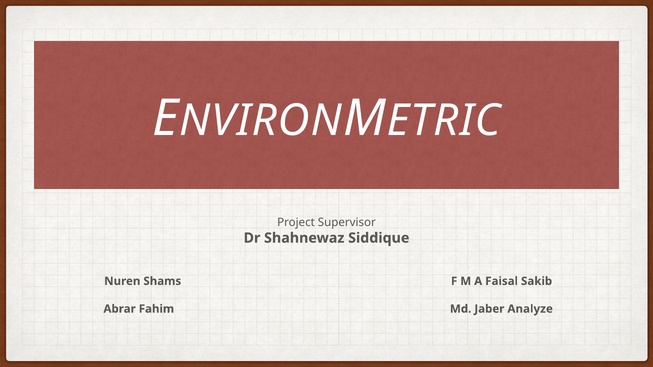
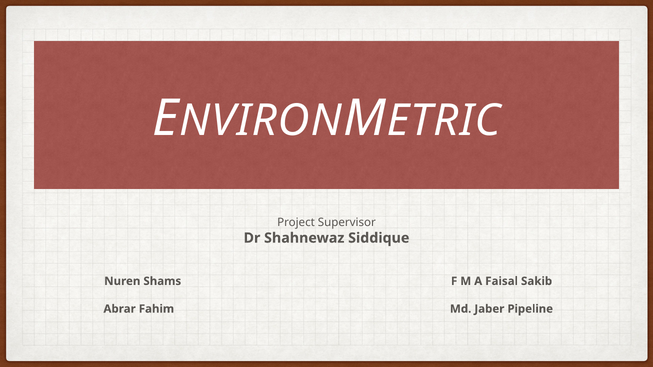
Analyze: Analyze -> Pipeline
